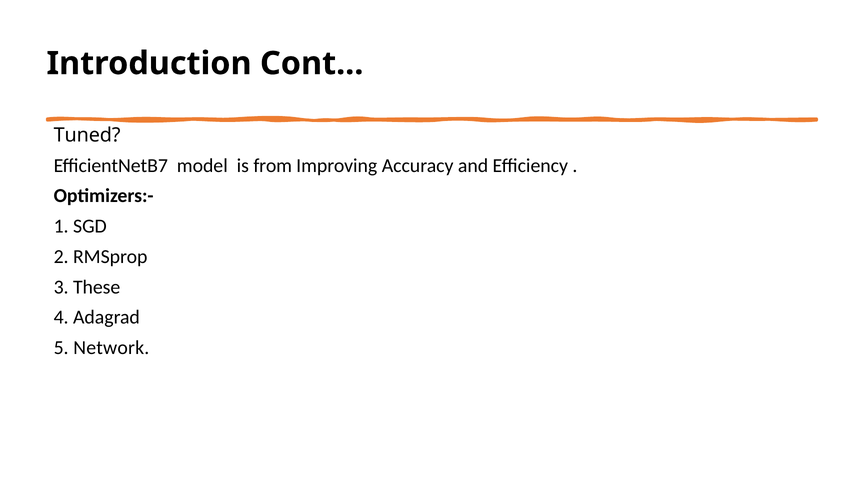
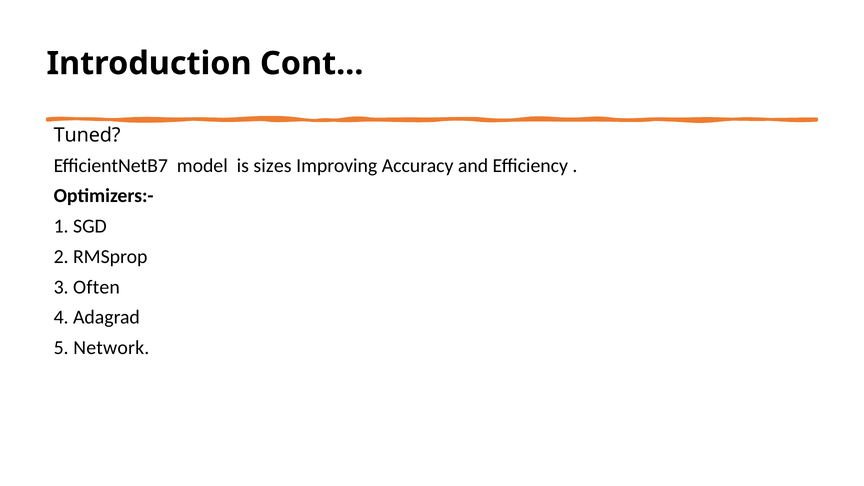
from: from -> sizes
These: These -> Often
